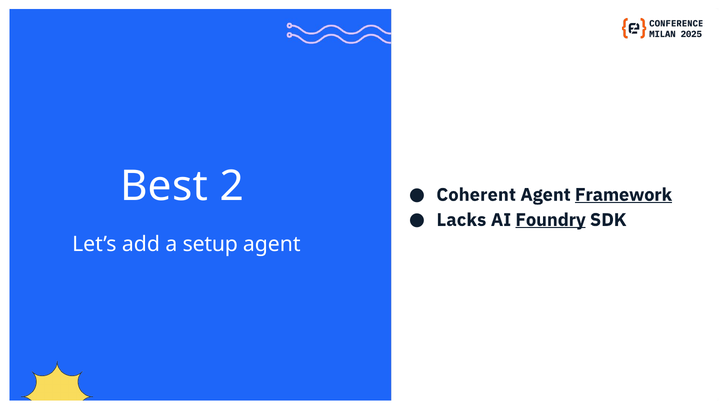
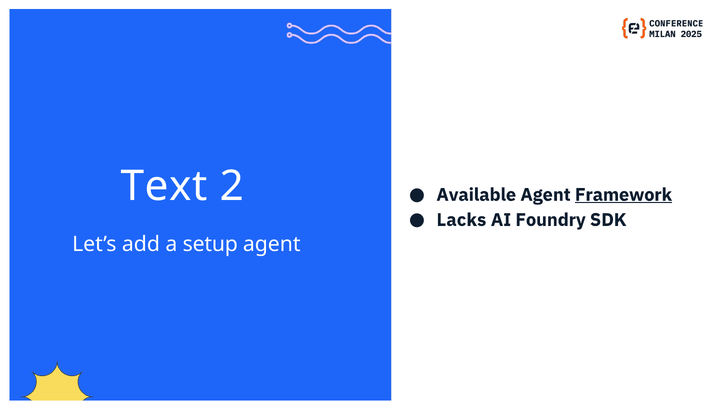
Best: Best -> Text
Coherent: Coherent -> Available
Foundry underline: present -> none
